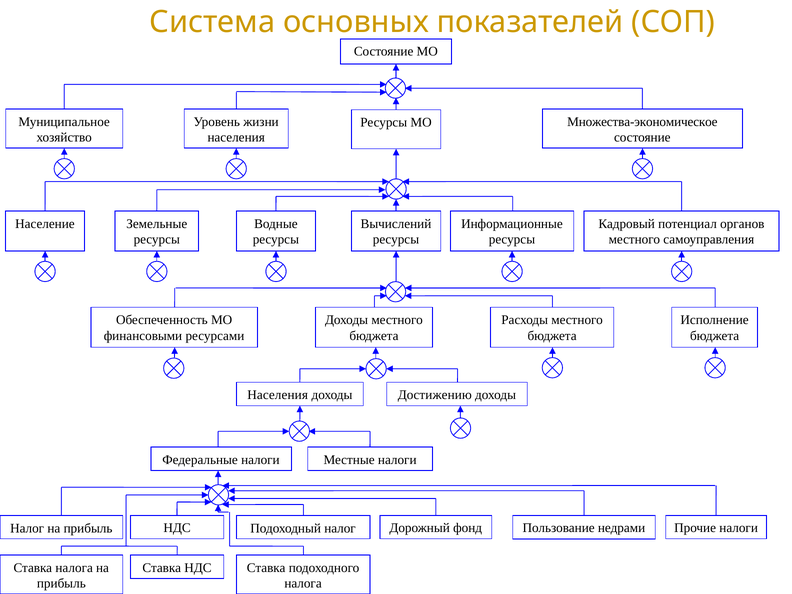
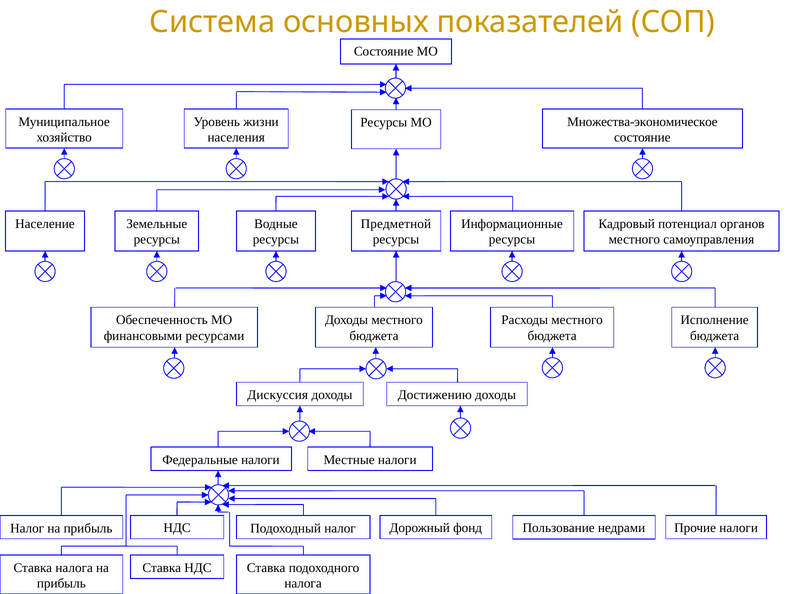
Вычислений: Вычислений -> Предметной
Населения at (278, 395): Населения -> Дискуссия
